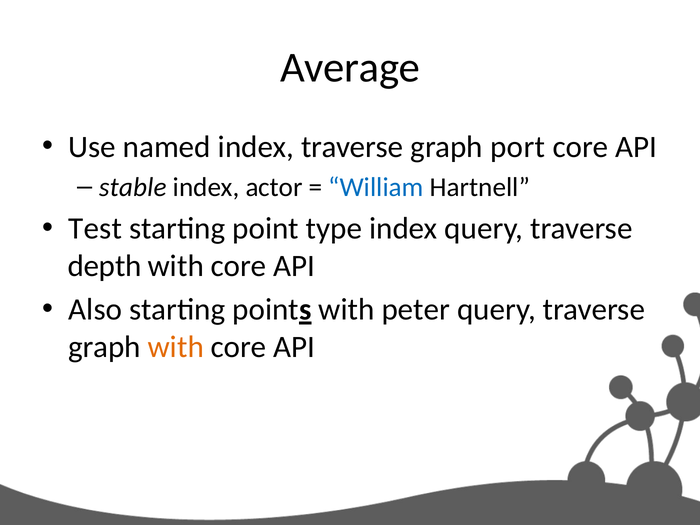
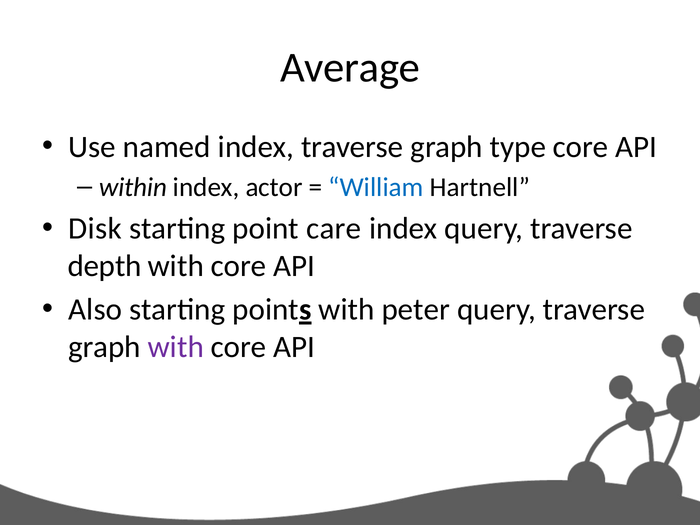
port: port -> type
stable: stable -> within
Test: Test -> Disk
type: type -> care
with at (176, 347) colour: orange -> purple
